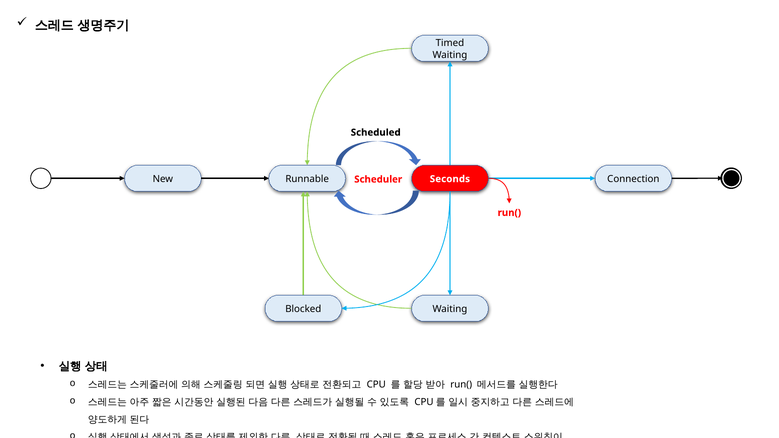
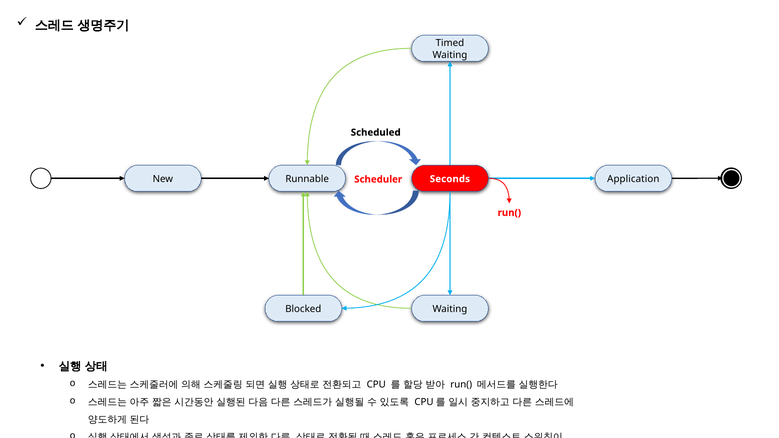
Connection: Connection -> Application
